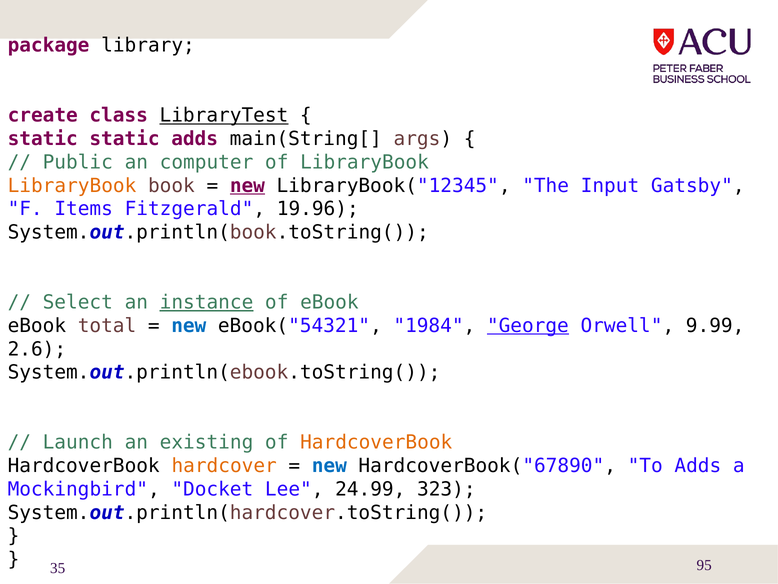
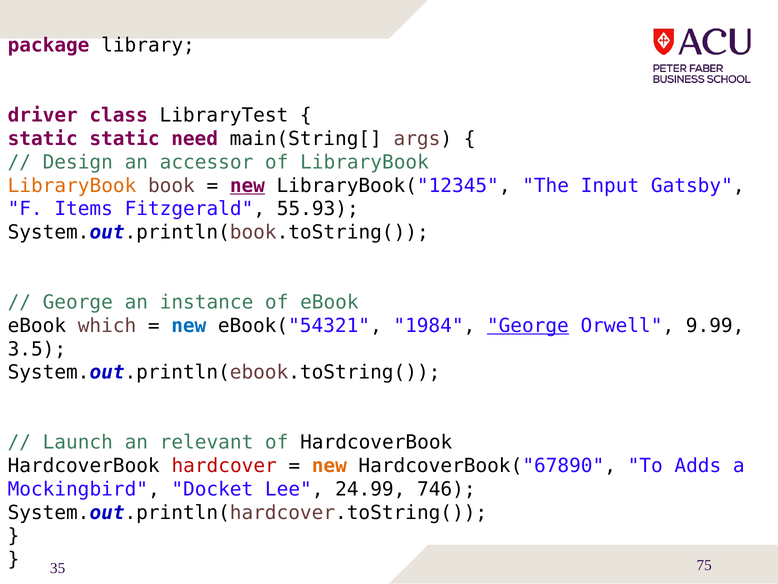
create: create -> driver
LibraryTest underline: present -> none
static adds: adds -> need
Public: Public -> Design
computer: computer -> accessor
19.96: 19.96 -> 55.93
Select at (78, 302): Select -> George
instance underline: present -> none
total: total -> which
2.6: 2.6 -> 3.5
existing: existing -> relevant
HardcoverBook at (376, 442) colour: orange -> black
hardcover colour: orange -> red
new at (329, 466) colour: blue -> orange
323: 323 -> 746
95: 95 -> 75
